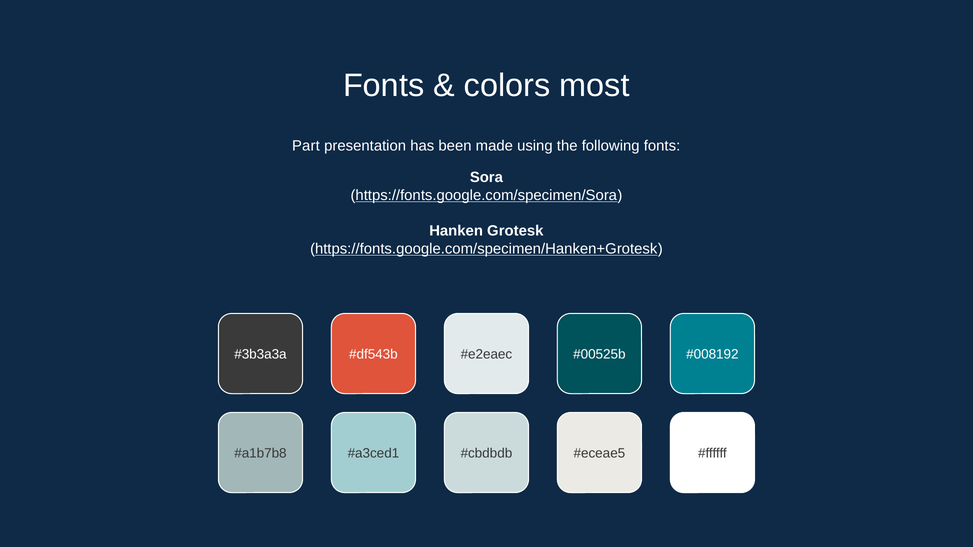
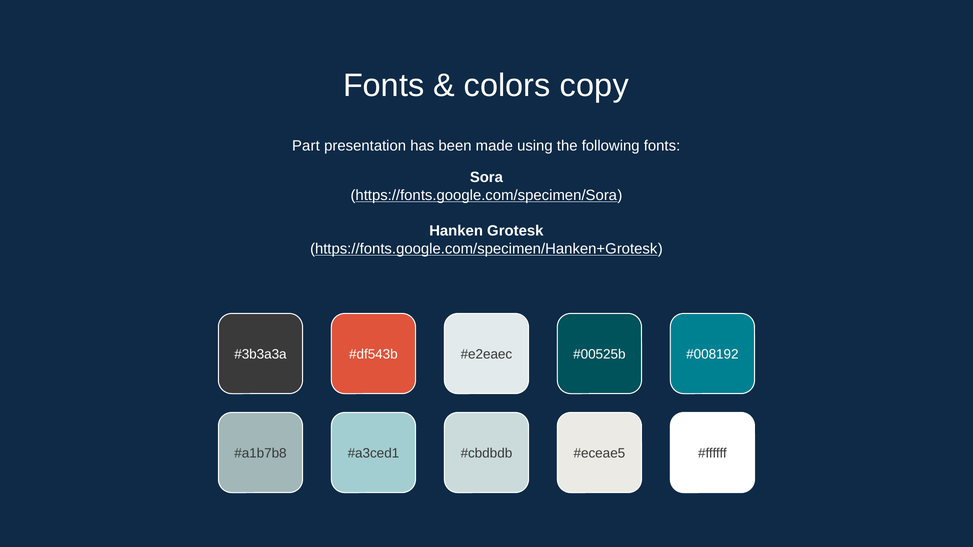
most: most -> copy
